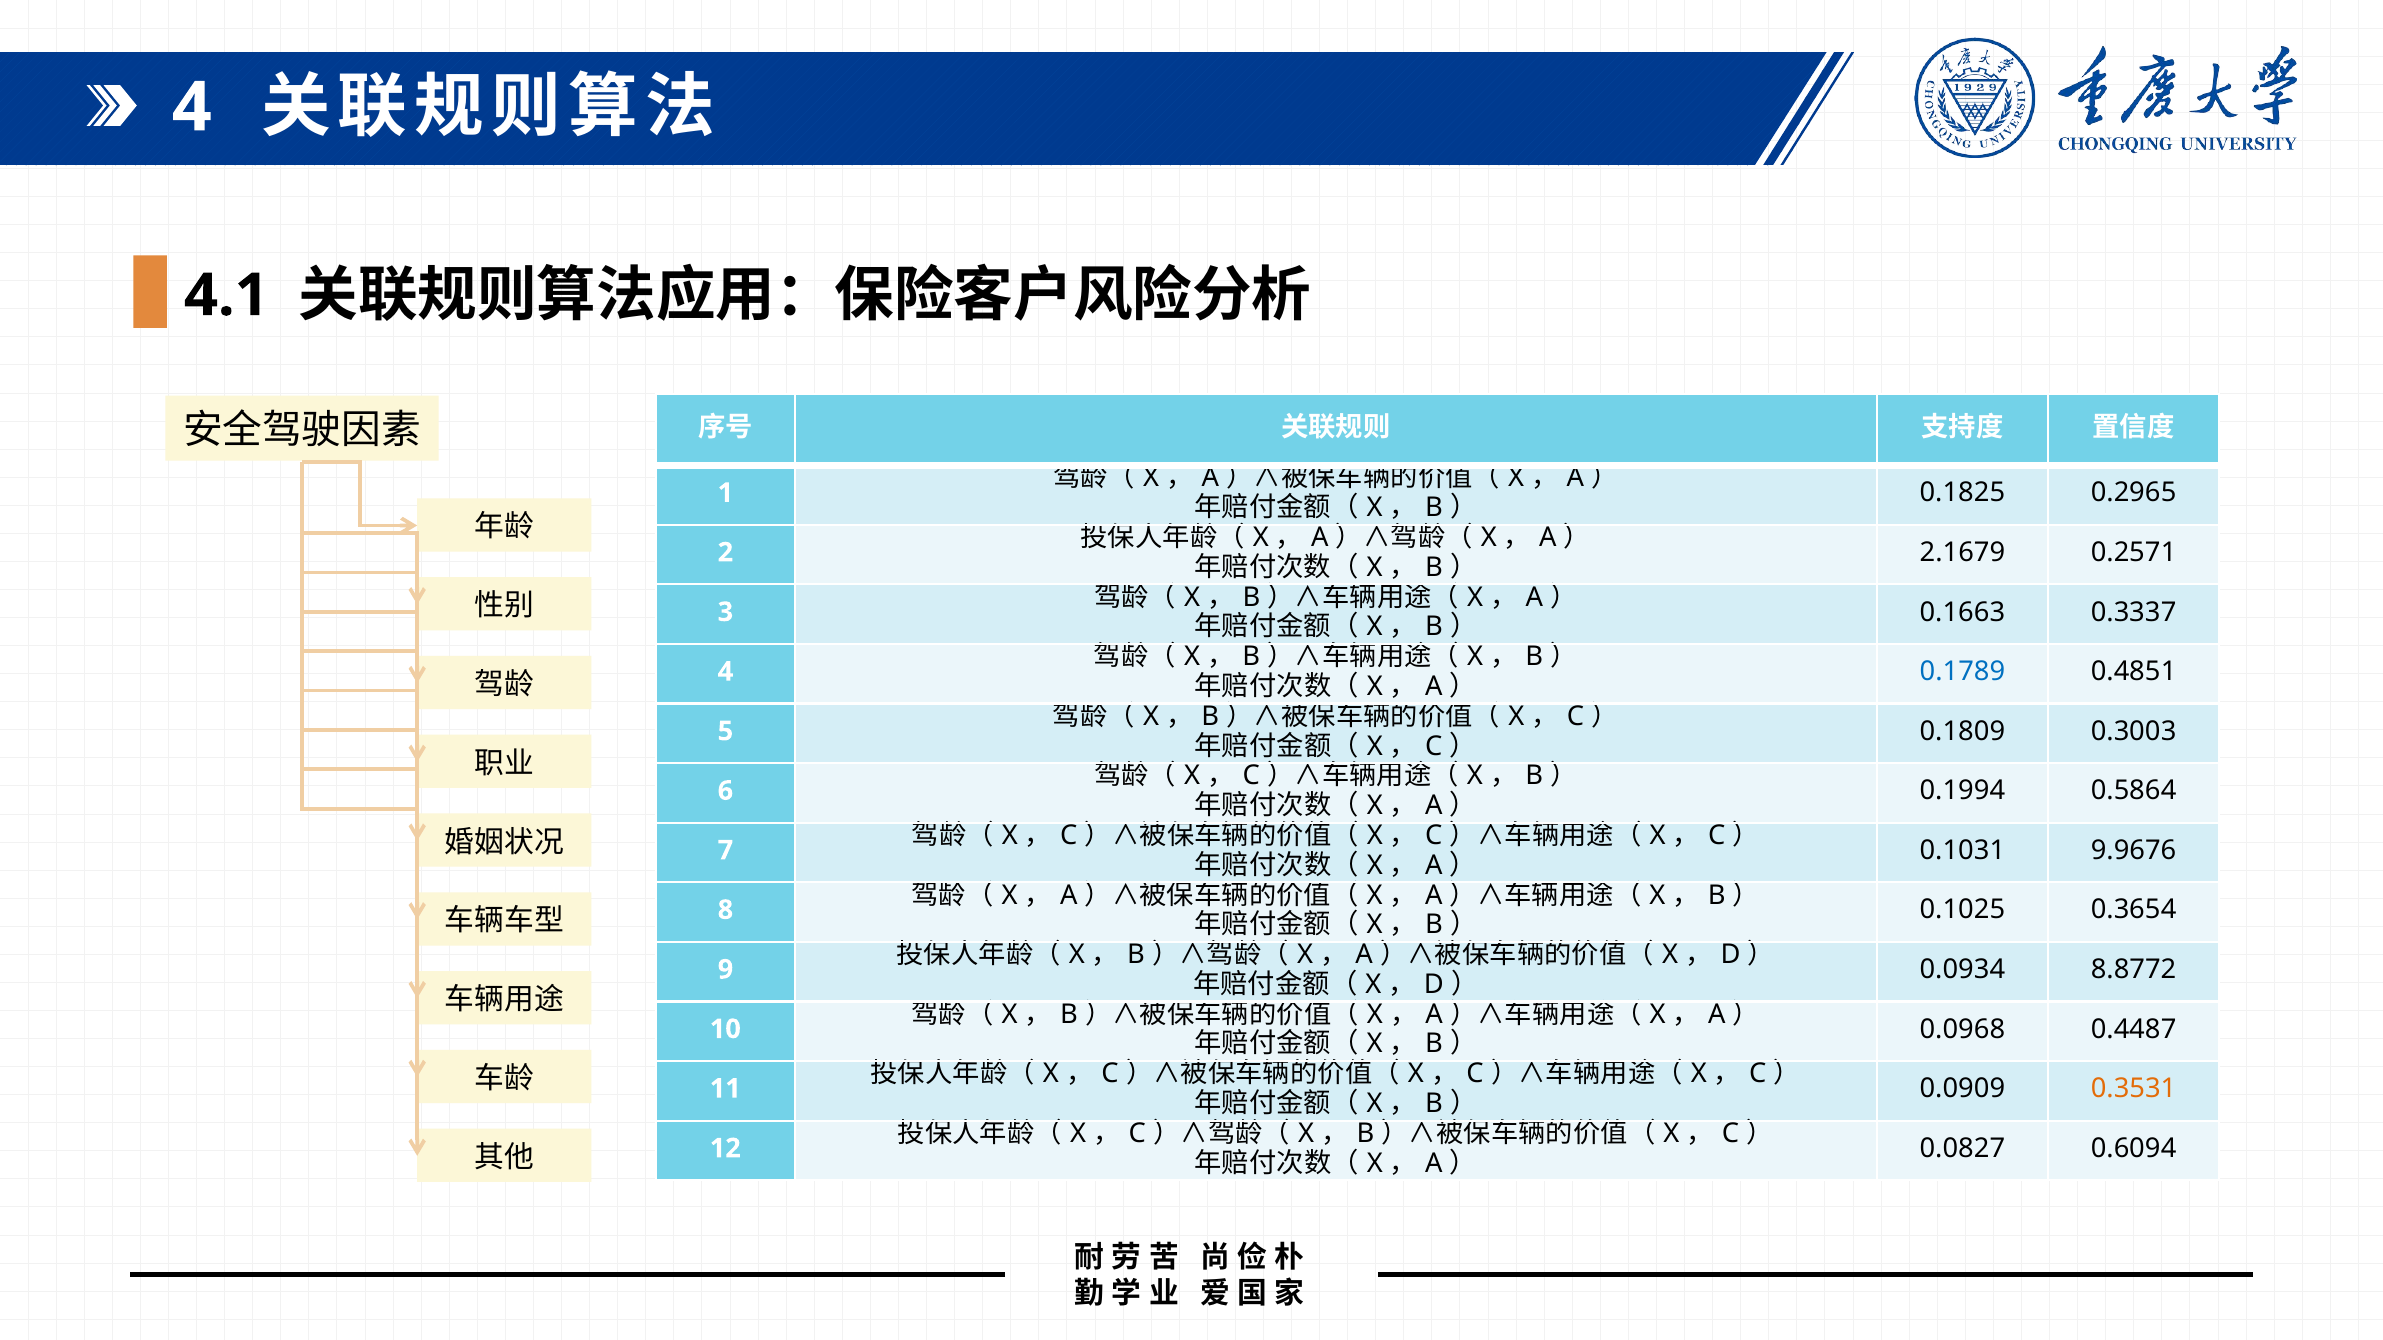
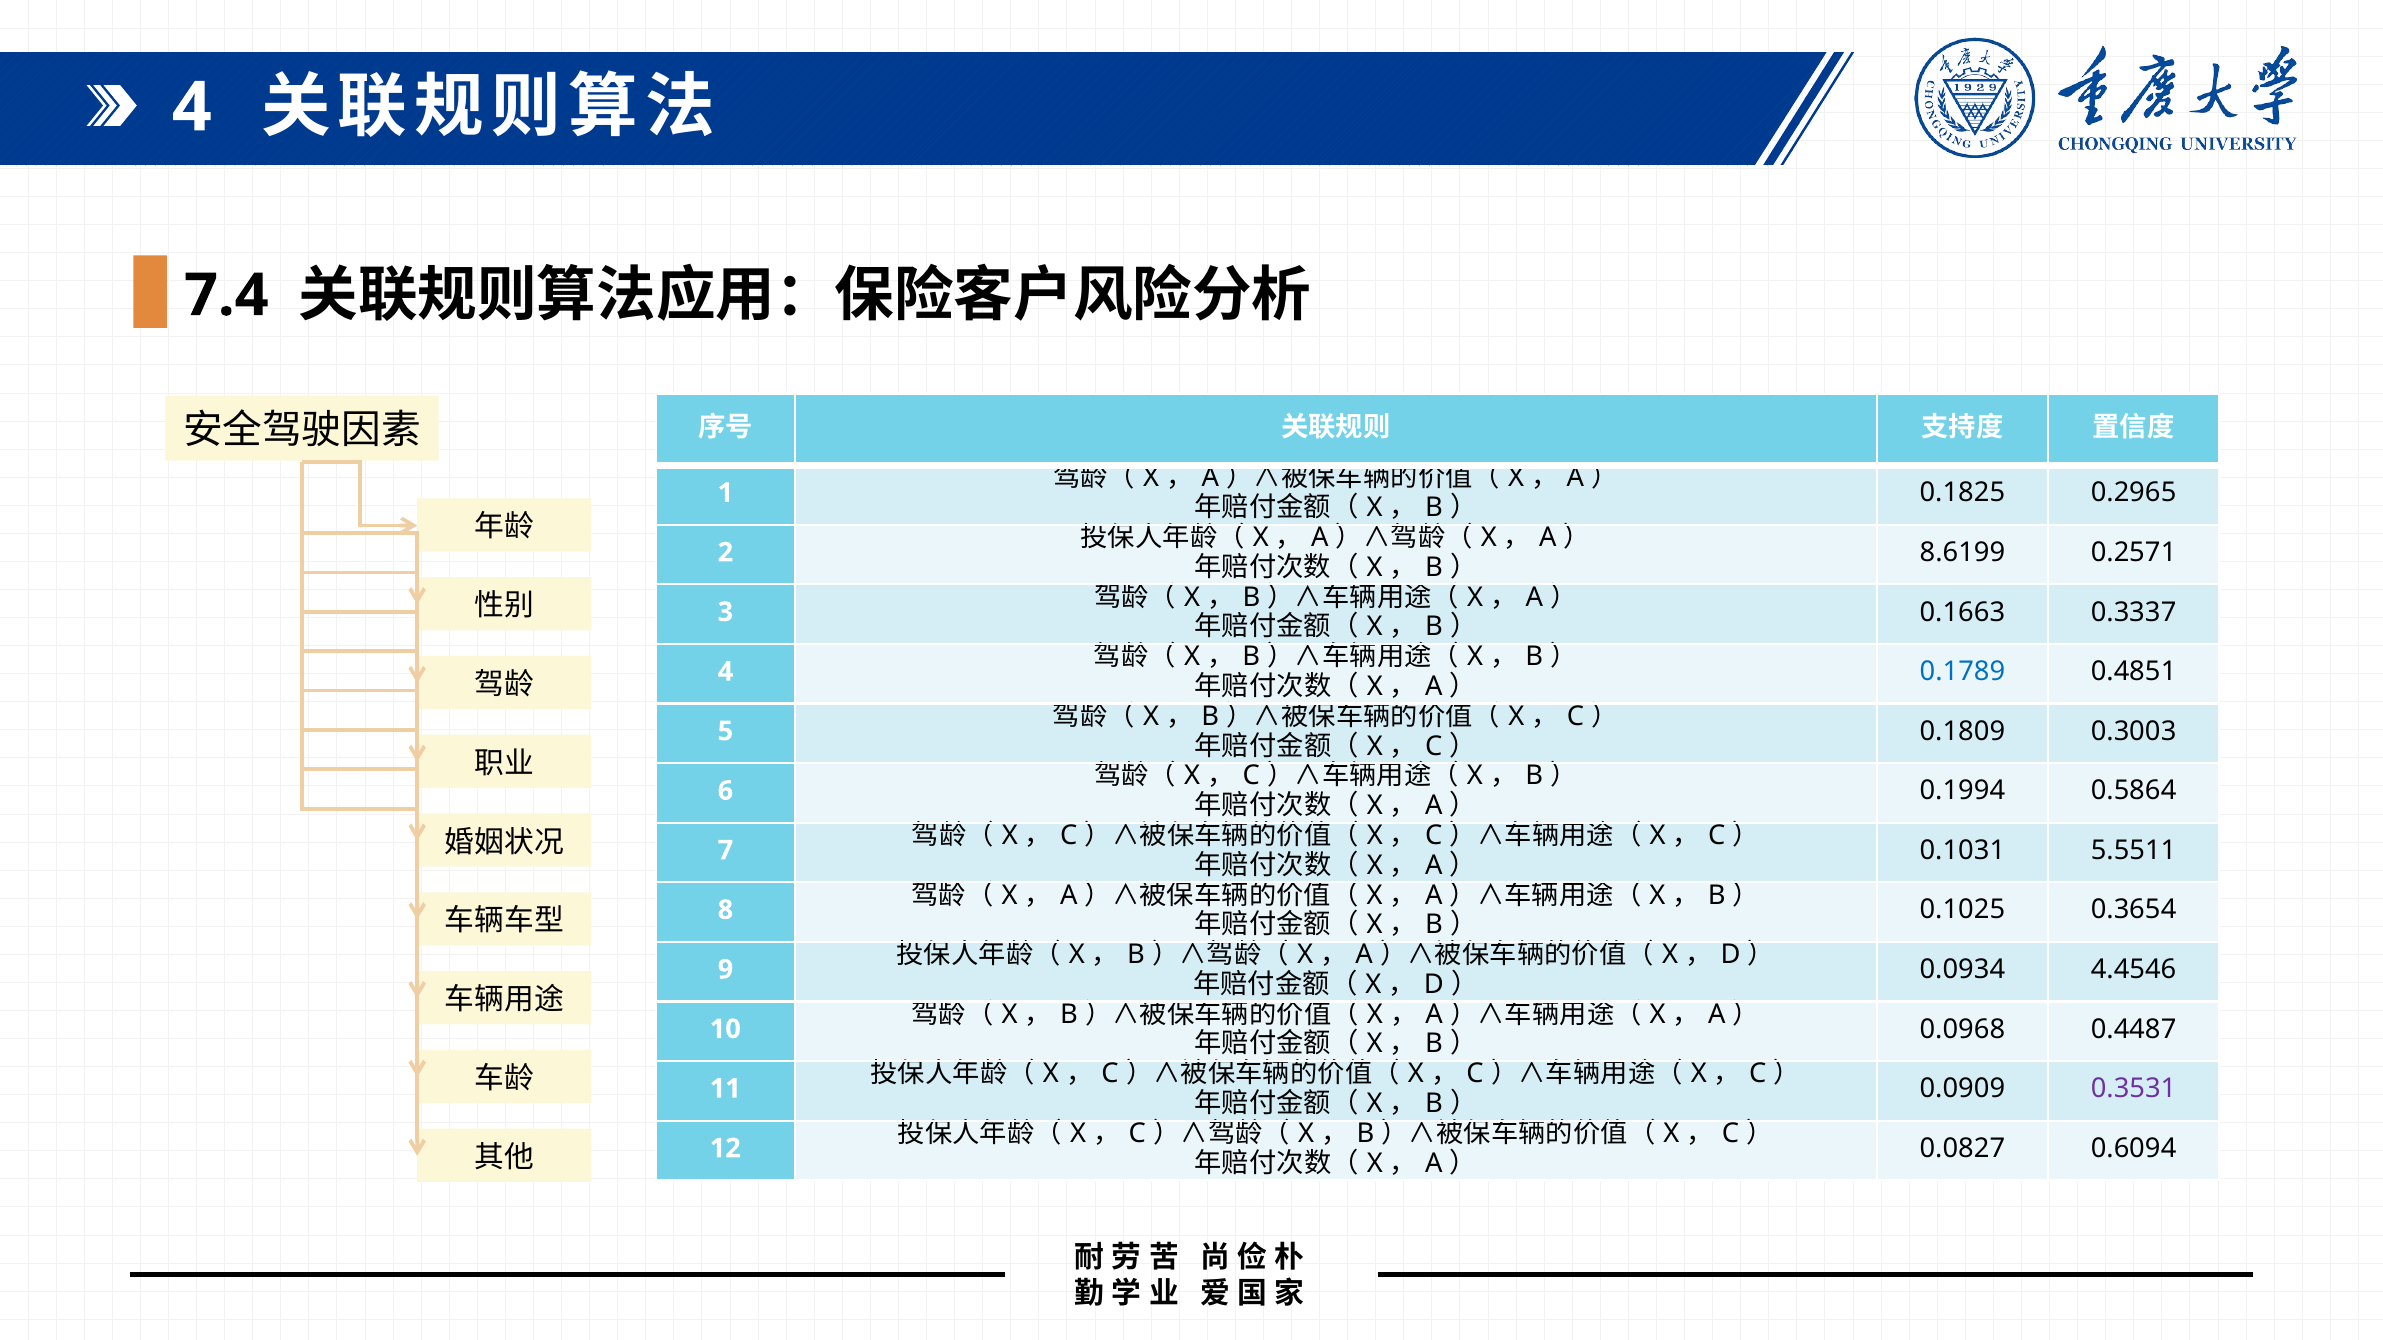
4.1: 4.1 -> 7.4
2.1679: 2.1679 -> 8.6199
9.9676: 9.9676 -> 5.5511
8.8772: 8.8772 -> 4.4546
0.3531 colour: orange -> purple
